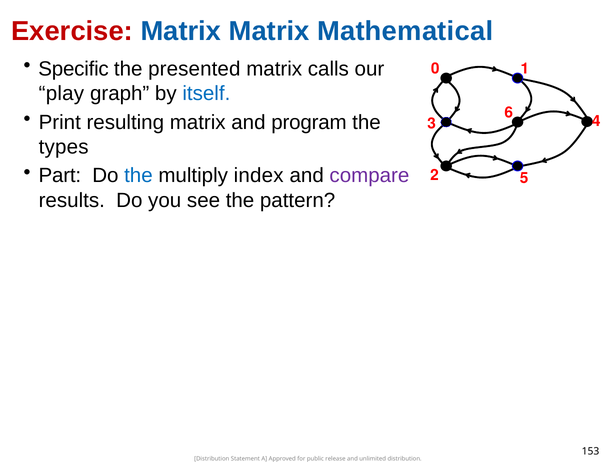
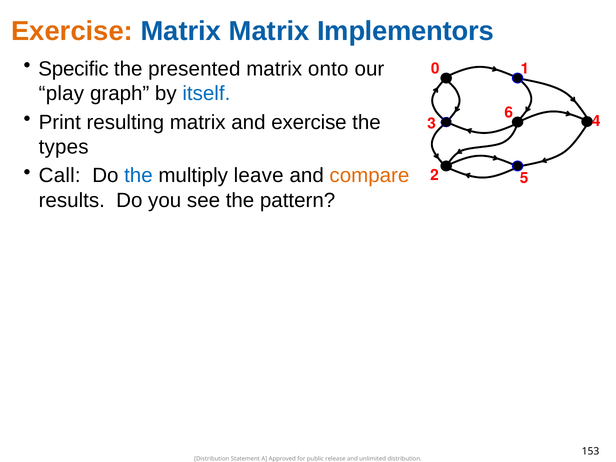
Exercise at (72, 31) colour: red -> orange
Mathematical: Mathematical -> Implementors
calls: calls -> onto
and program: program -> exercise
Part: Part -> Call
index: index -> leave
compare colour: purple -> orange
